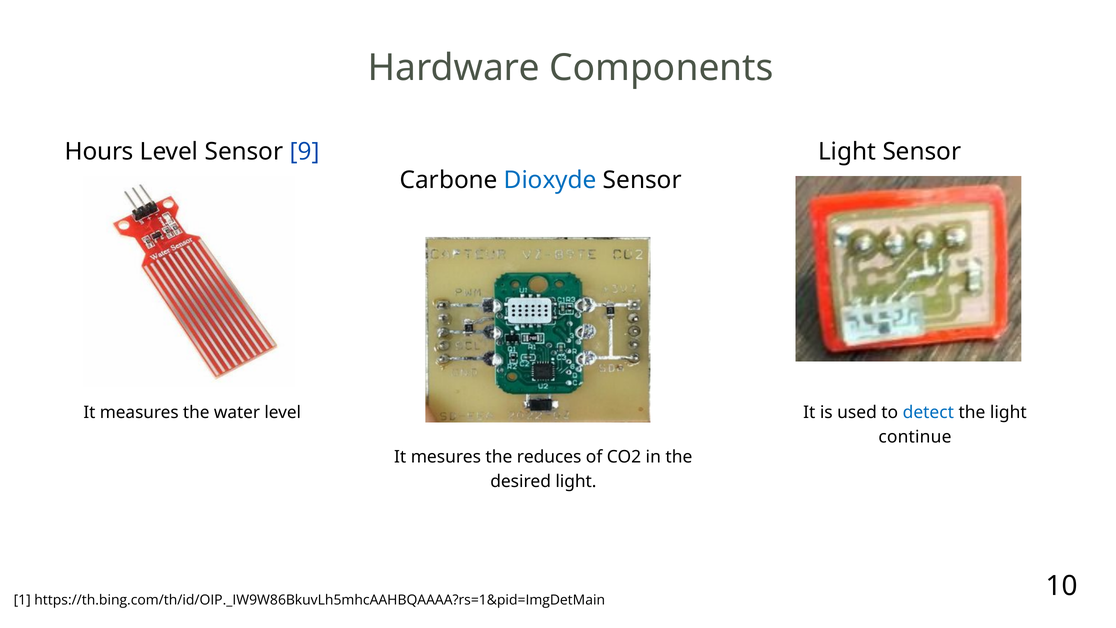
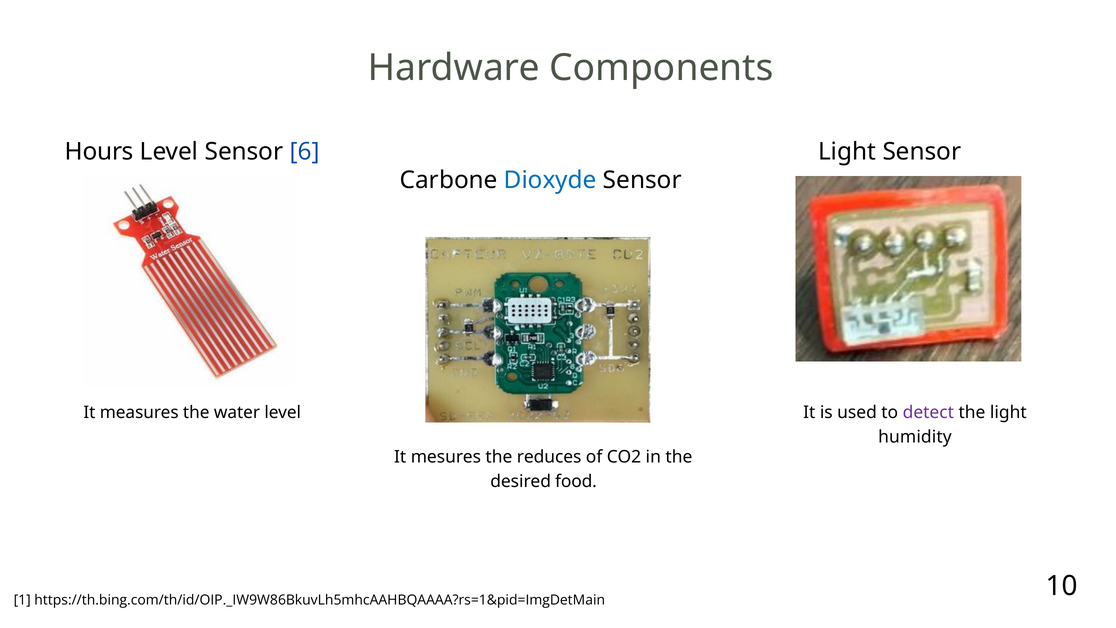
9: 9 -> 6
detect colour: blue -> purple
continue: continue -> humidity
desired light: light -> food
